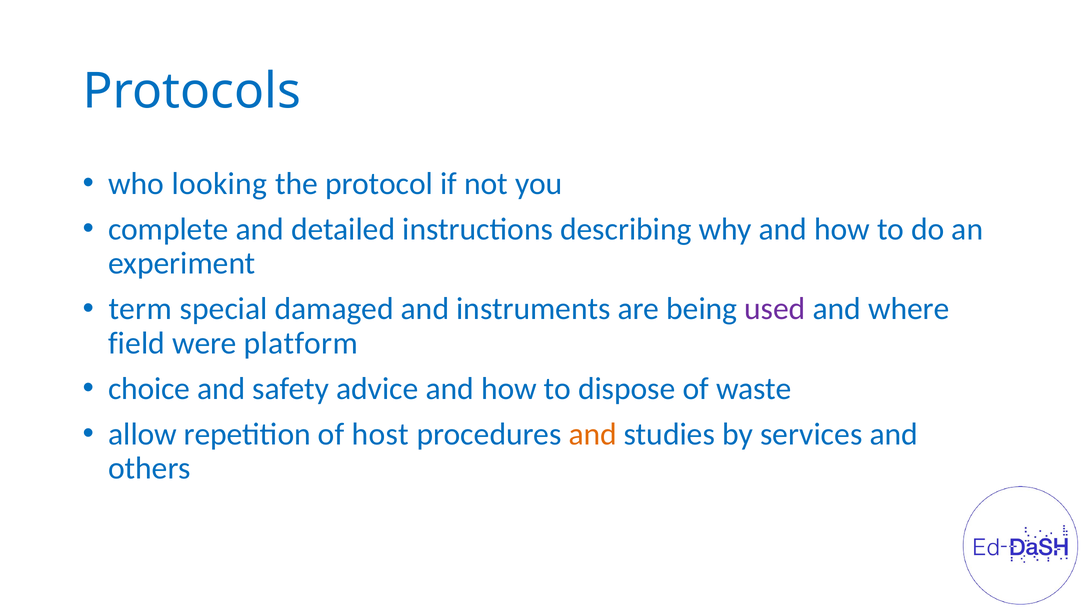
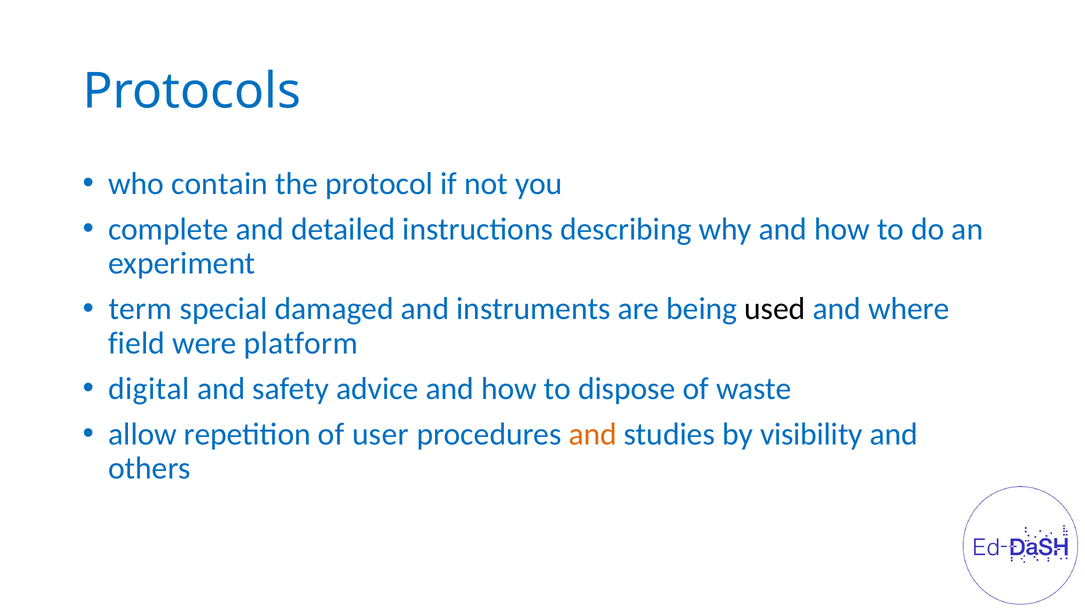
looking: looking -> contain
used colour: purple -> black
choice: choice -> digital
host: host -> user
services: services -> visibility
